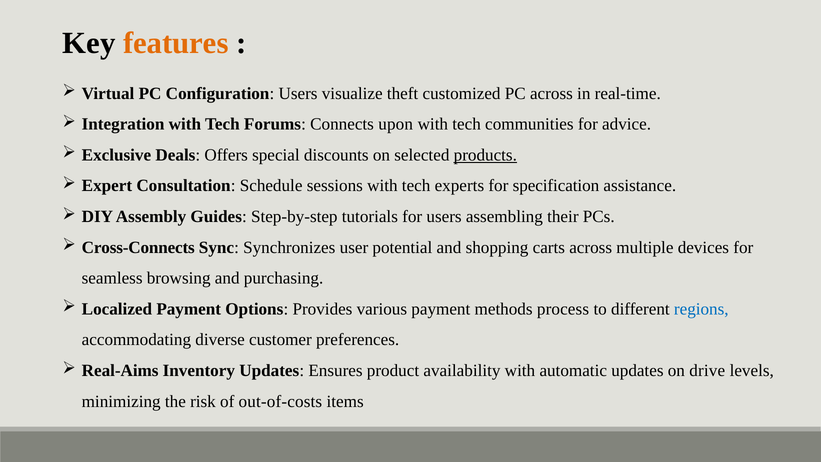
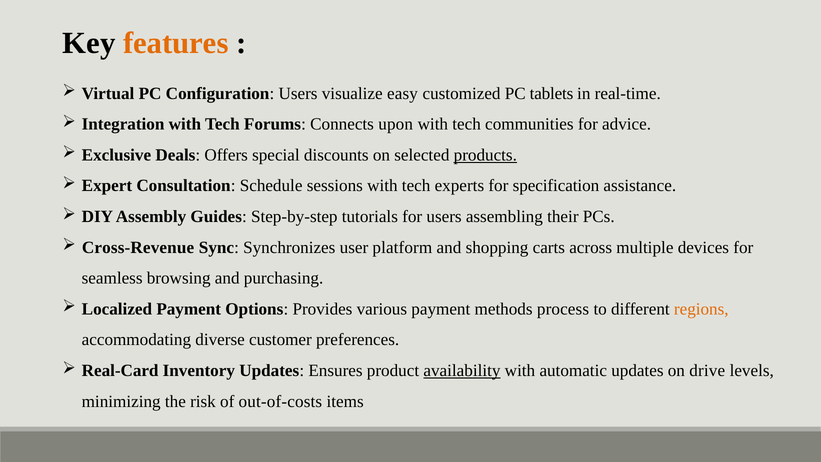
theft: theft -> easy
PC across: across -> tablets
Cross-Connects: Cross-Connects -> Cross-Revenue
potential: potential -> platform
regions colour: blue -> orange
Real-Aims: Real-Aims -> Real-Card
availability underline: none -> present
